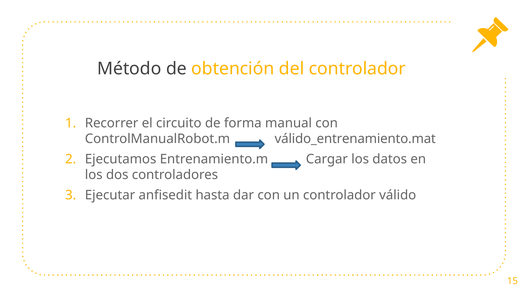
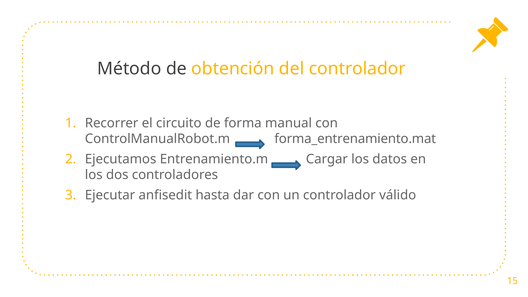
válido_entrenamiento.mat: válido_entrenamiento.mat -> forma_entrenamiento.mat
